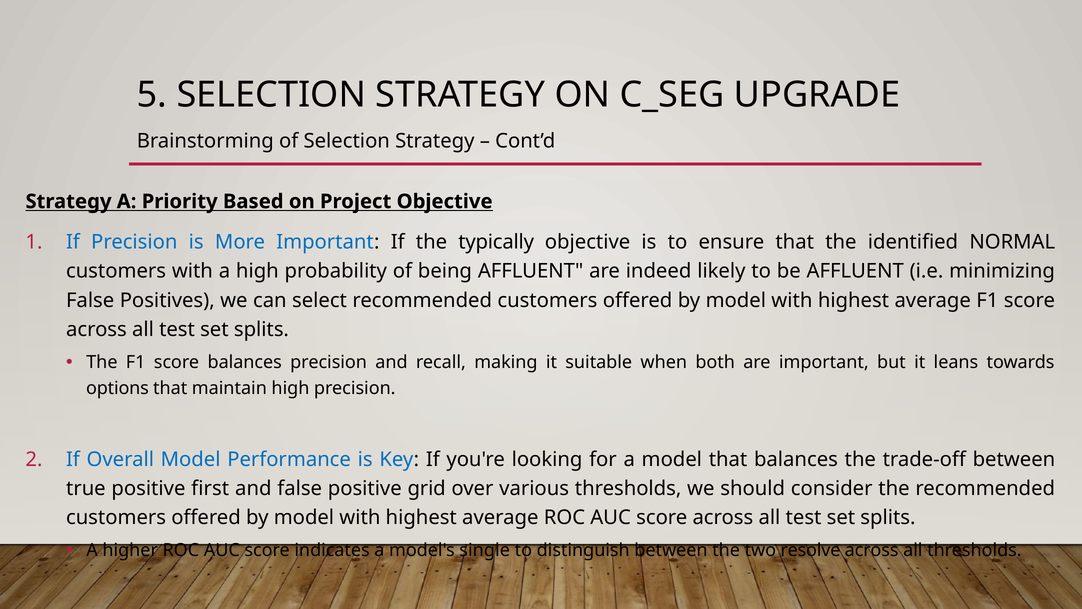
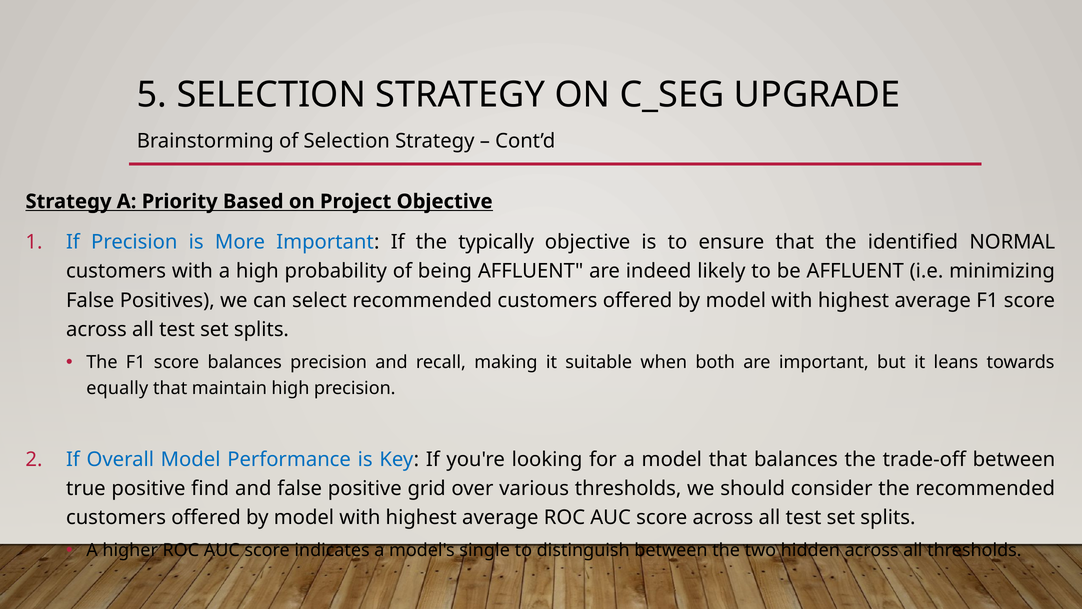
options: options -> equally
first: first -> find
resolve: resolve -> hidden
